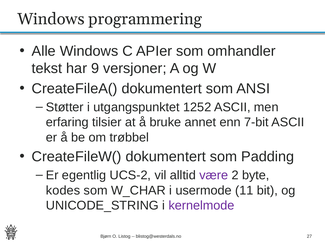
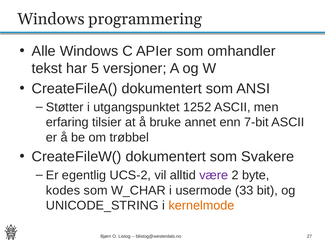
9: 9 -> 5
Padding: Padding -> Svakere
11: 11 -> 33
kernelmode colour: purple -> orange
